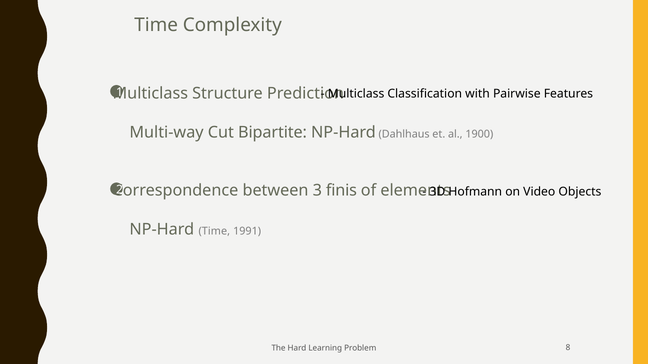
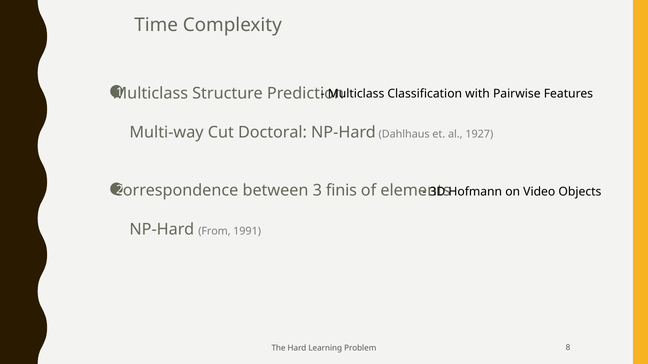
Bipartite: Bipartite -> Doctoral
1900: 1900 -> 1927
NP-Hard Time: Time -> From
